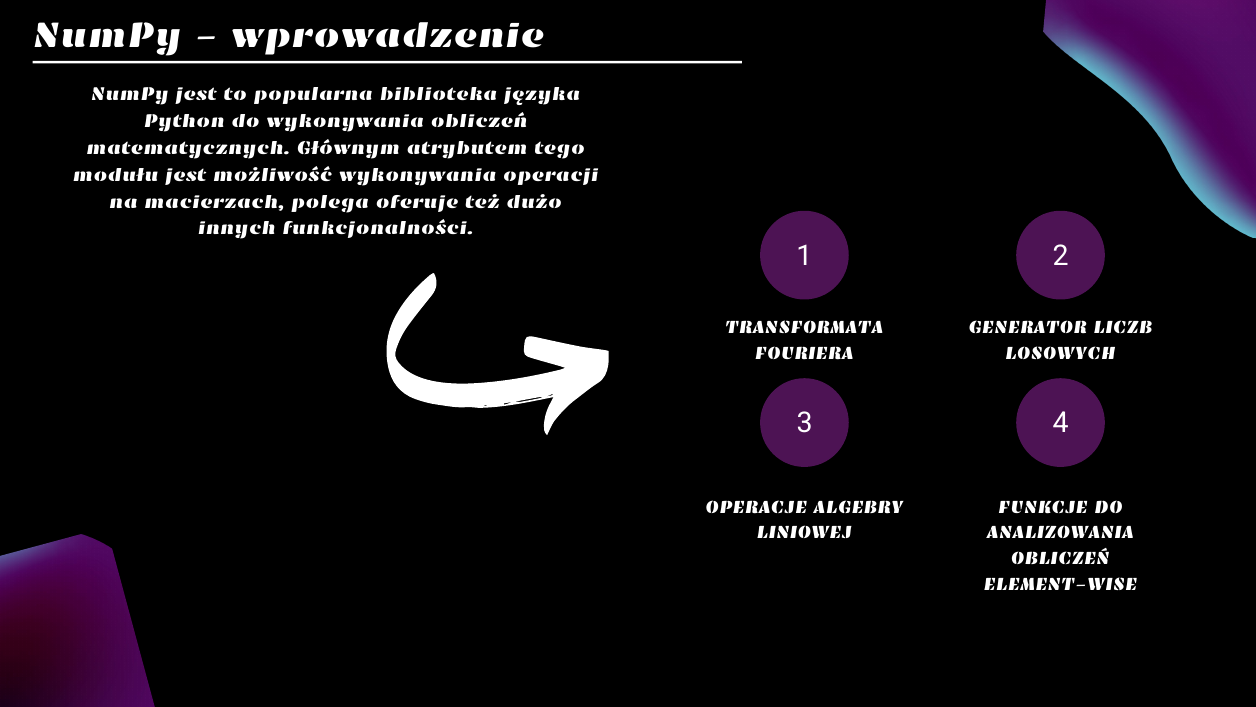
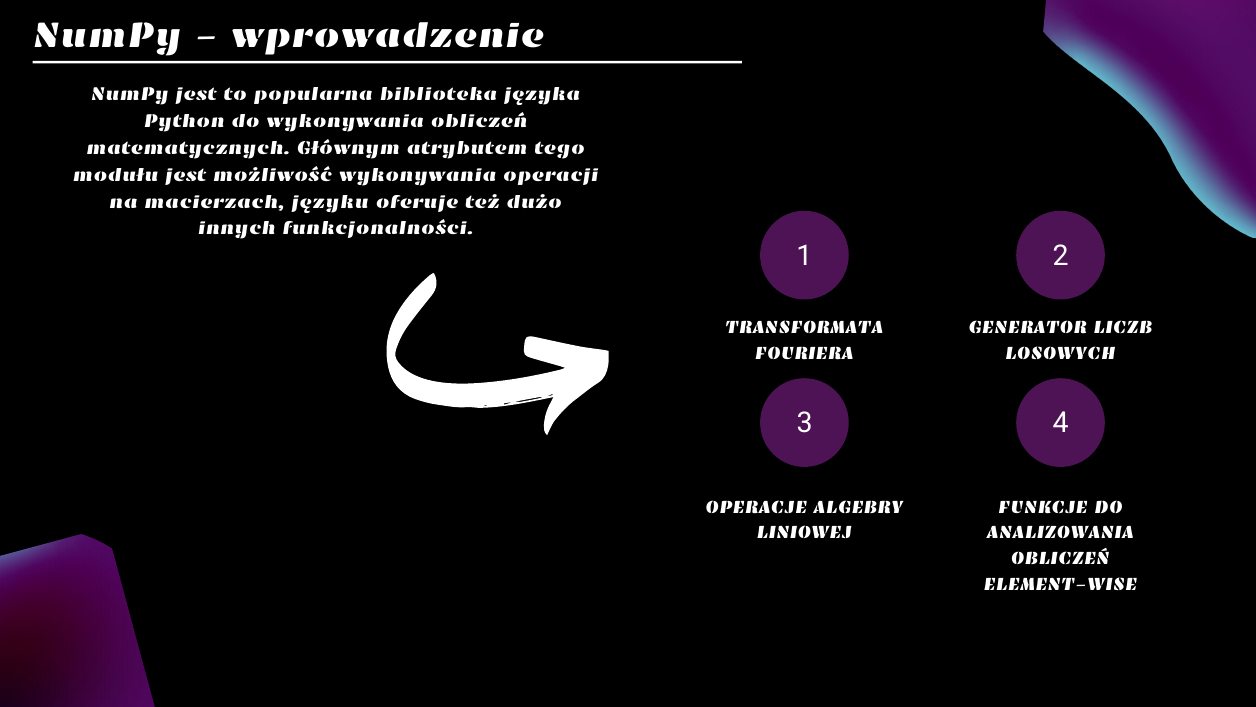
polega: polega -> języku
